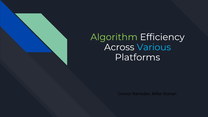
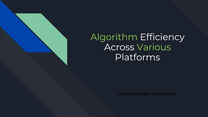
Various colour: light blue -> light green
